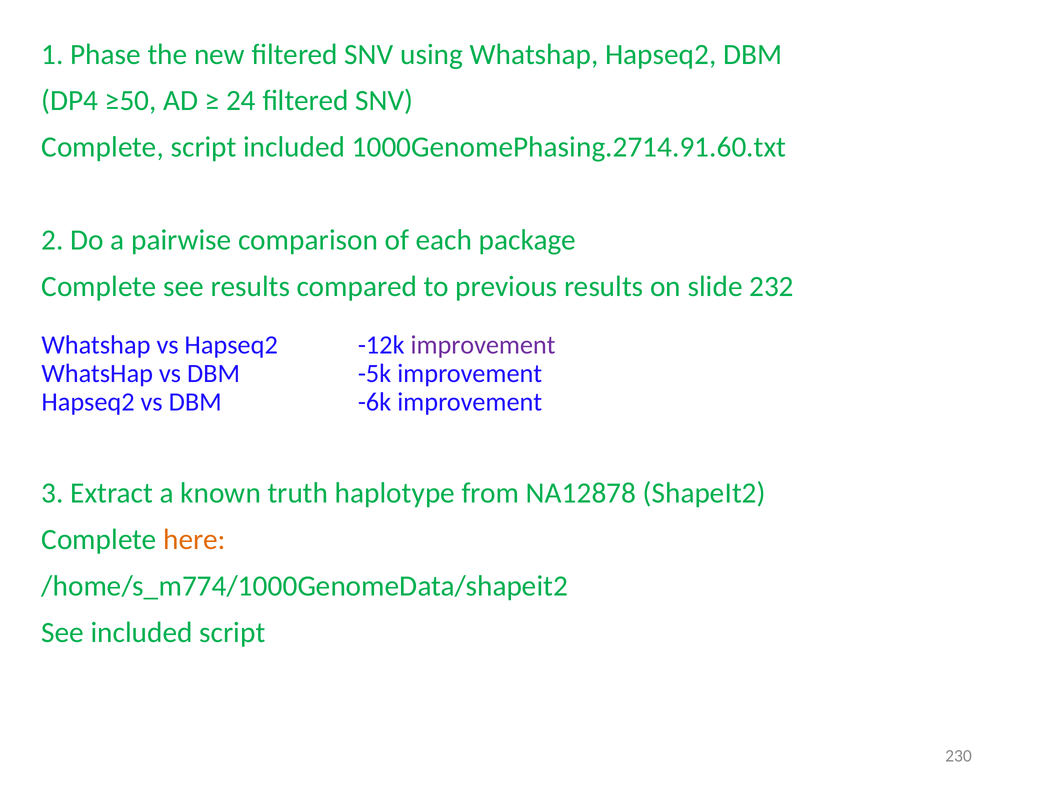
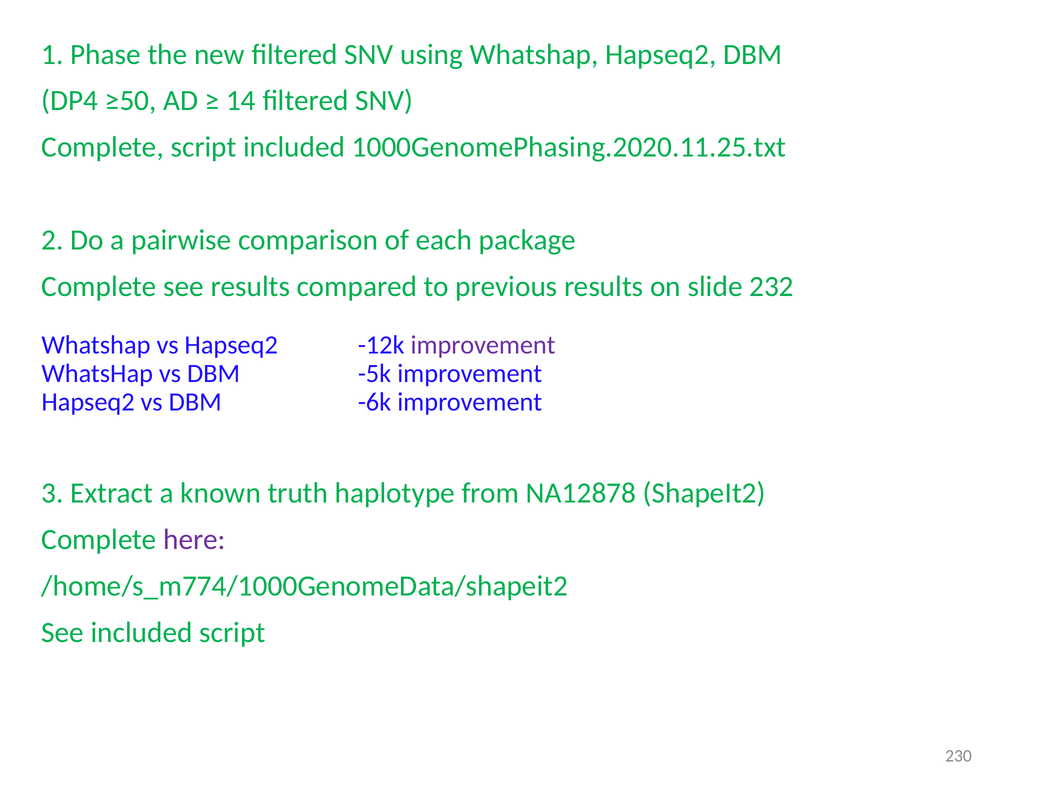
24: 24 -> 14
1000GenomePhasing.2714.91.60.txt: 1000GenomePhasing.2714.91.60.txt -> 1000GenomePhasing.2020.11.25.txt
here colour: orange -> purple
